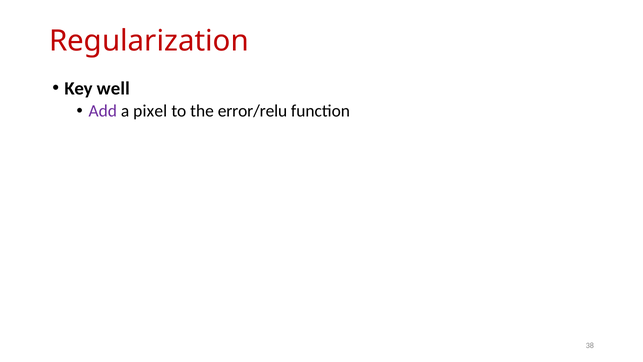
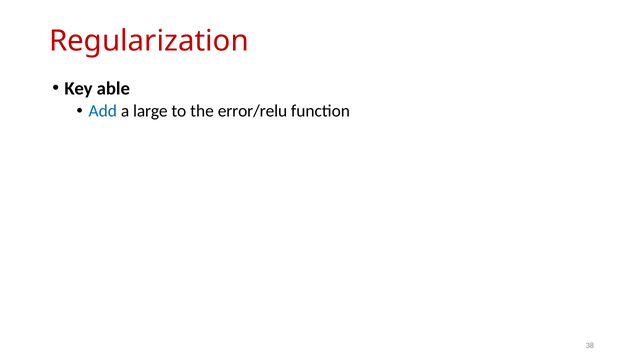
well: well -> able
Add colour: purple -> blue
pixel: pixel -> large
